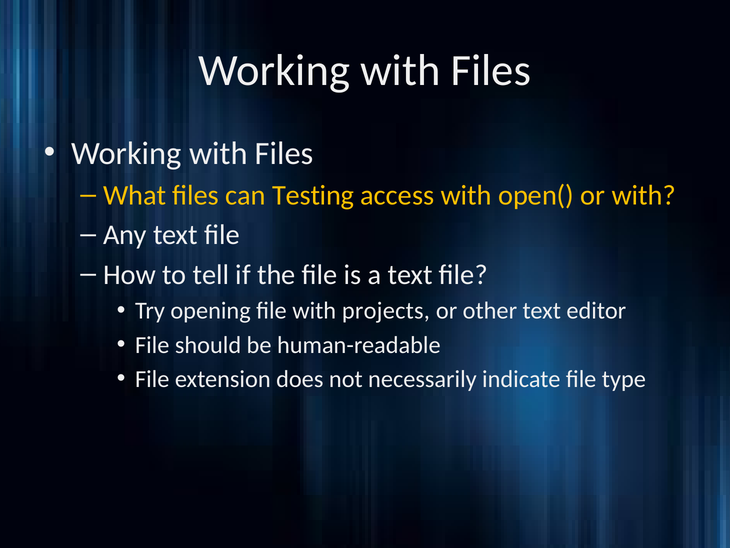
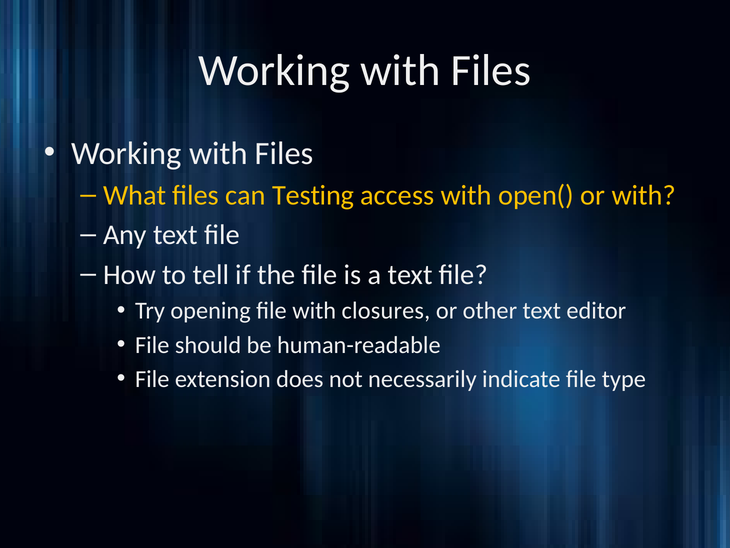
projects: projects -> closures
